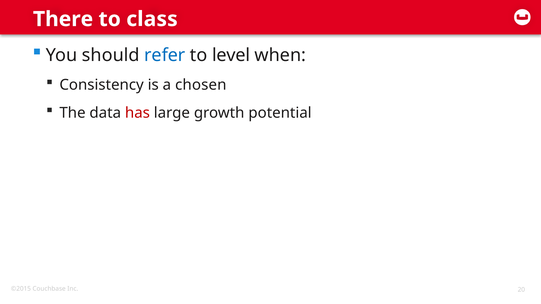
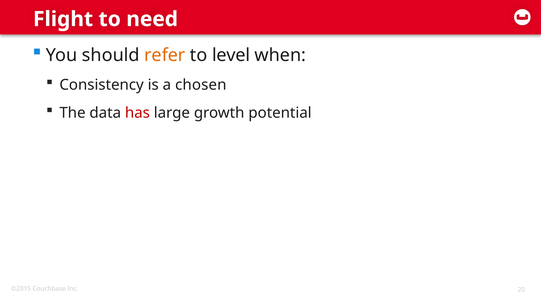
There: There -> Flight
class: class -> need
refer colour: blue -> orange
